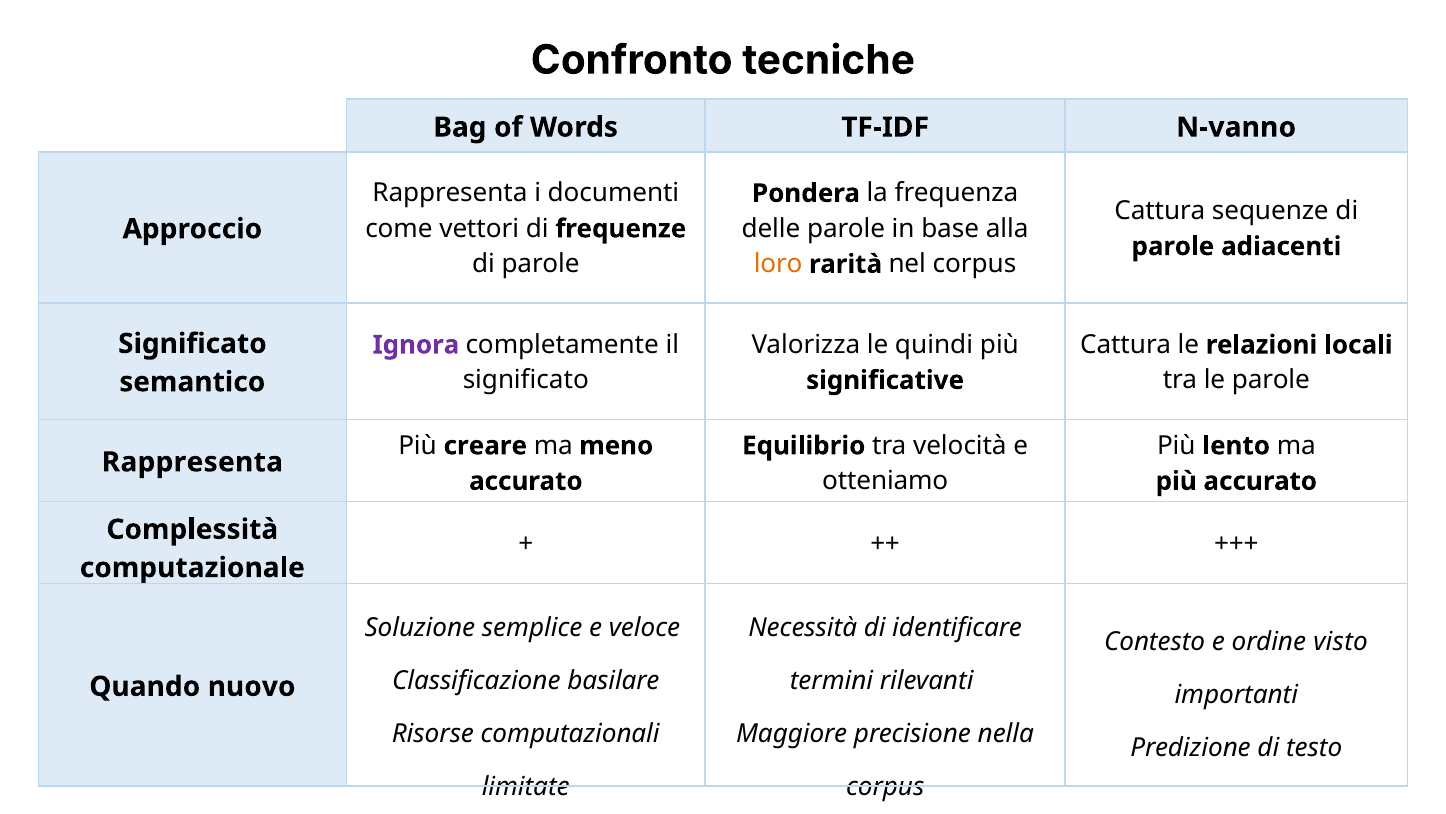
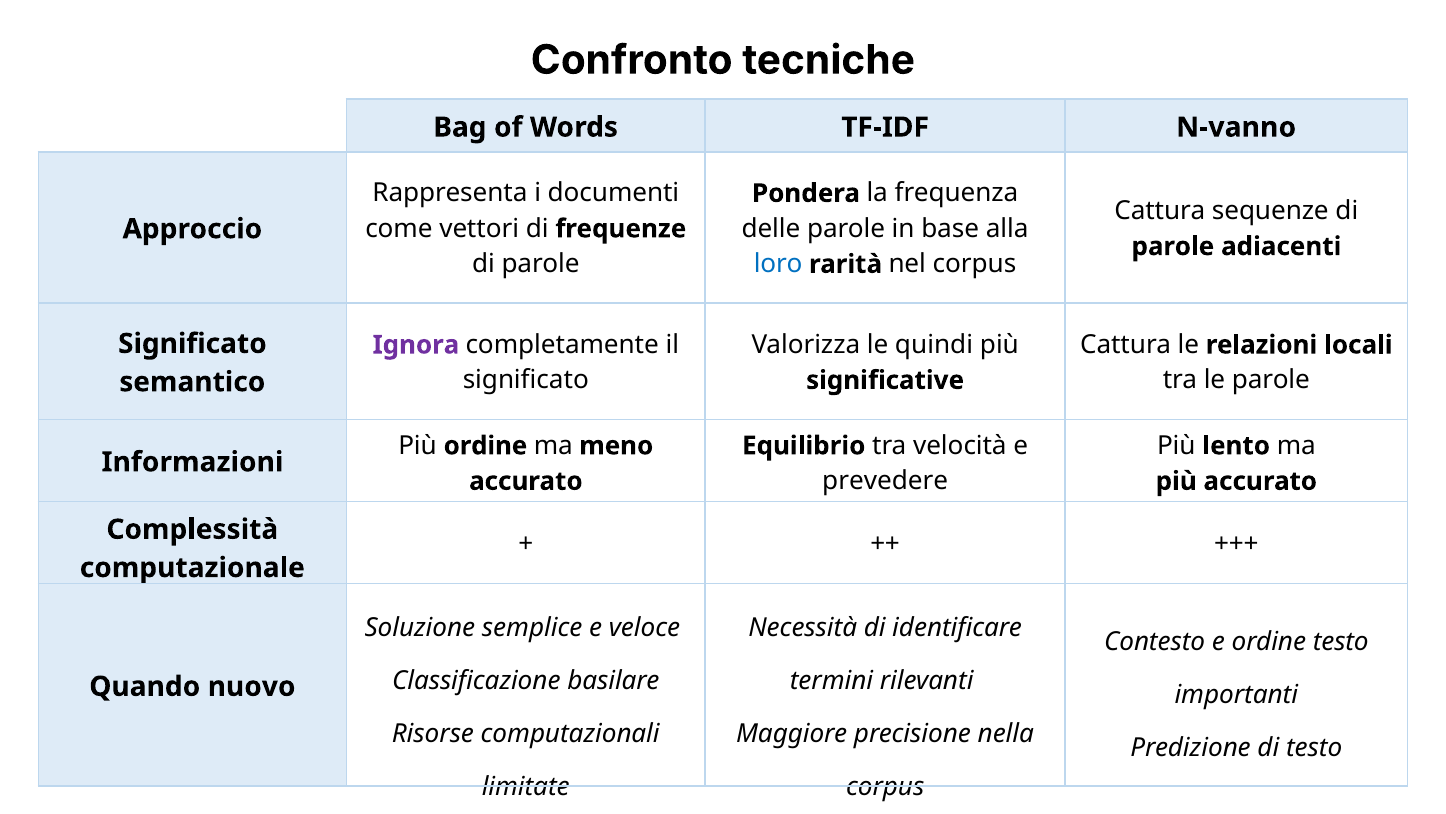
loro colour: orange -> blue
Più creare: creare -> ordine
Rappresenta at (192, 462): Rappresenta -> Informazioni
otteniamo: otteniamo -> prevedere
ordine visto: visto -> testo
